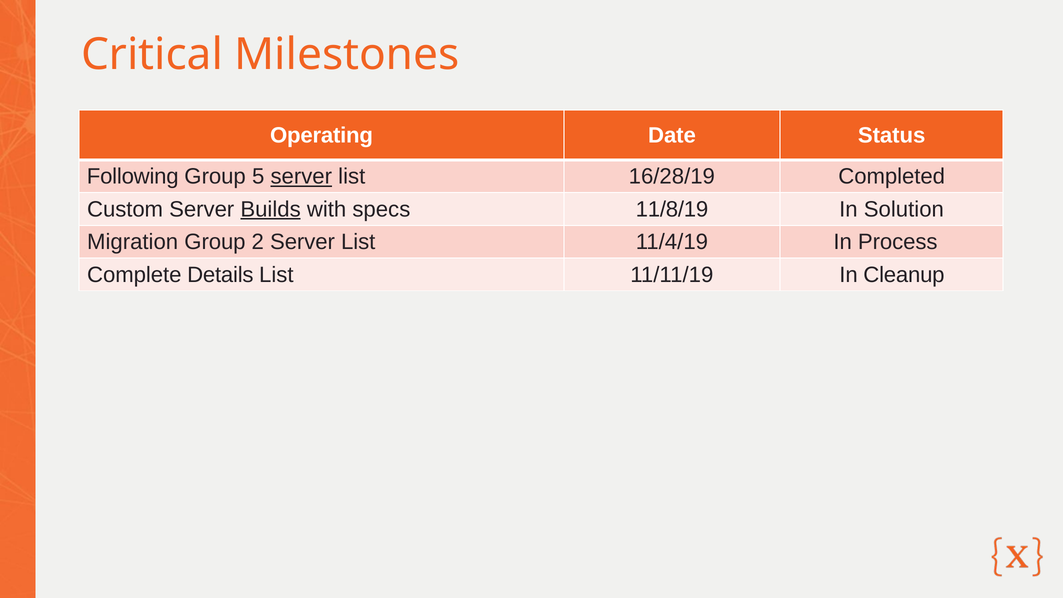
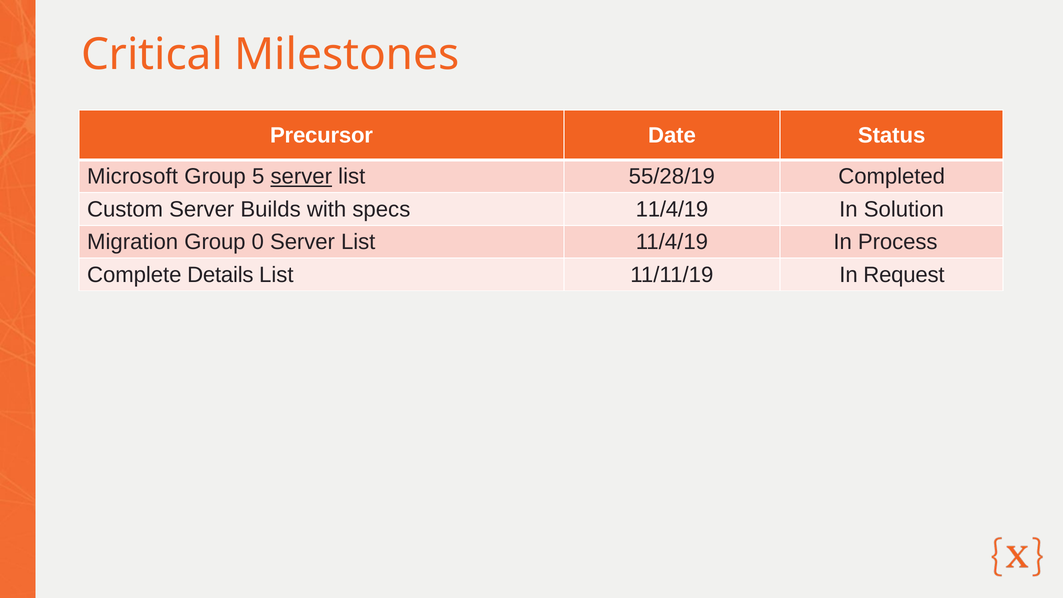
Operating: Operating -> Precursor
Following: Following -> Microsoft
16/28/19: 16/28/19 -> 55/28/19
Builds underline: present -> none
specs 11/8/19: 11/8/19 -> 11/4/19
2: 2 -> 0
Cleanup: Cleanup -> Request
